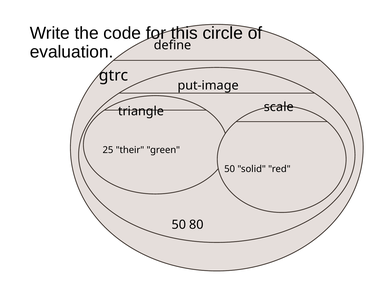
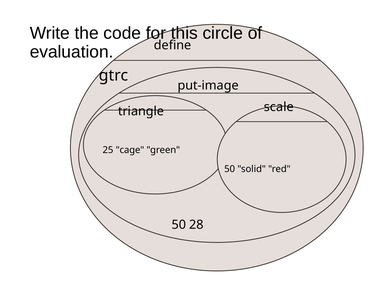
their: their -> cage
80: 80 -> 28
